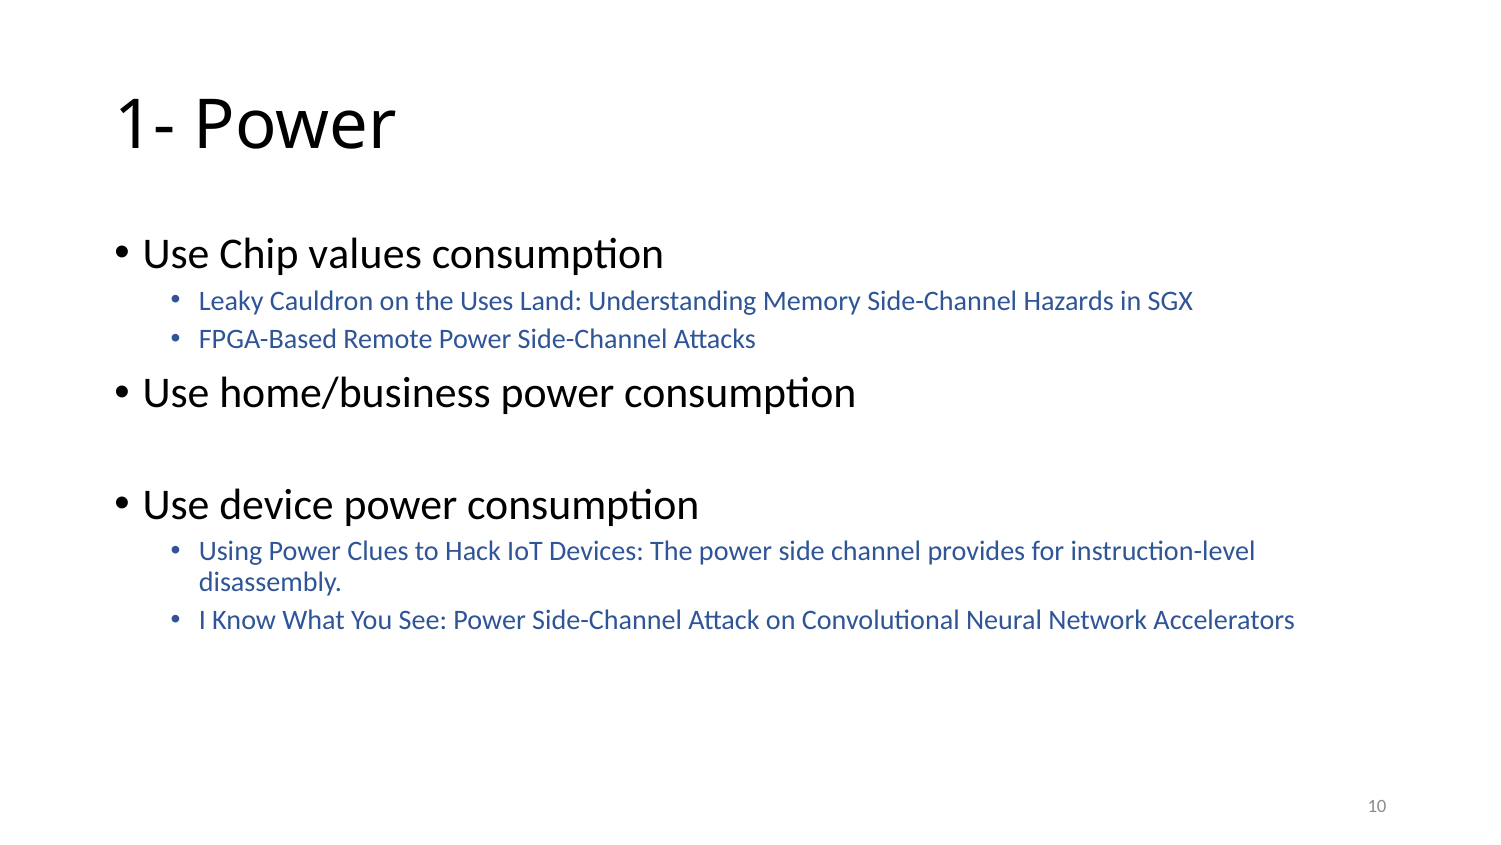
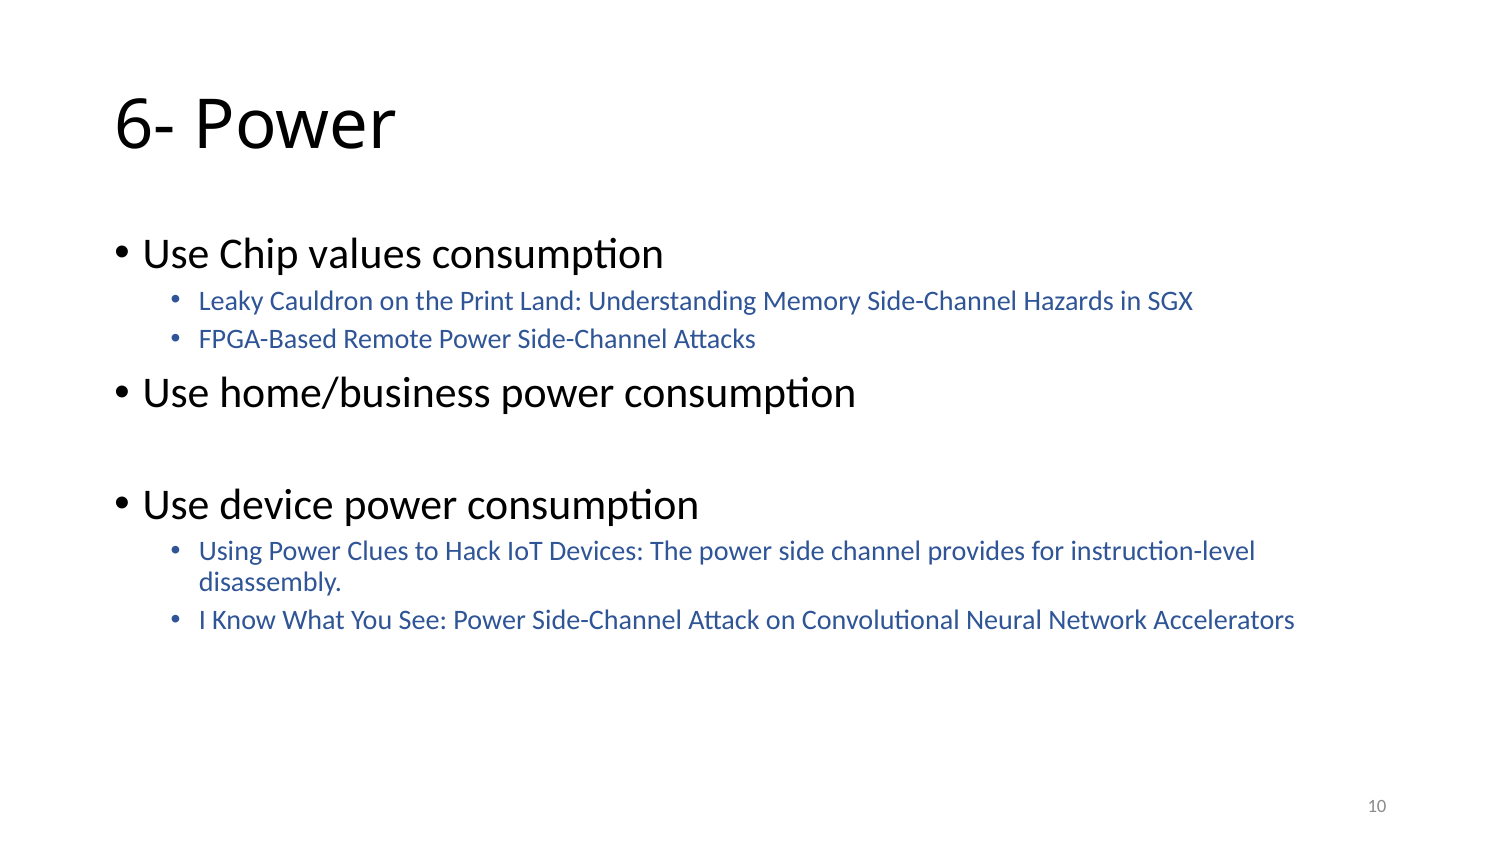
1-: 1- -> 6-
Uses: Uses -> Print
